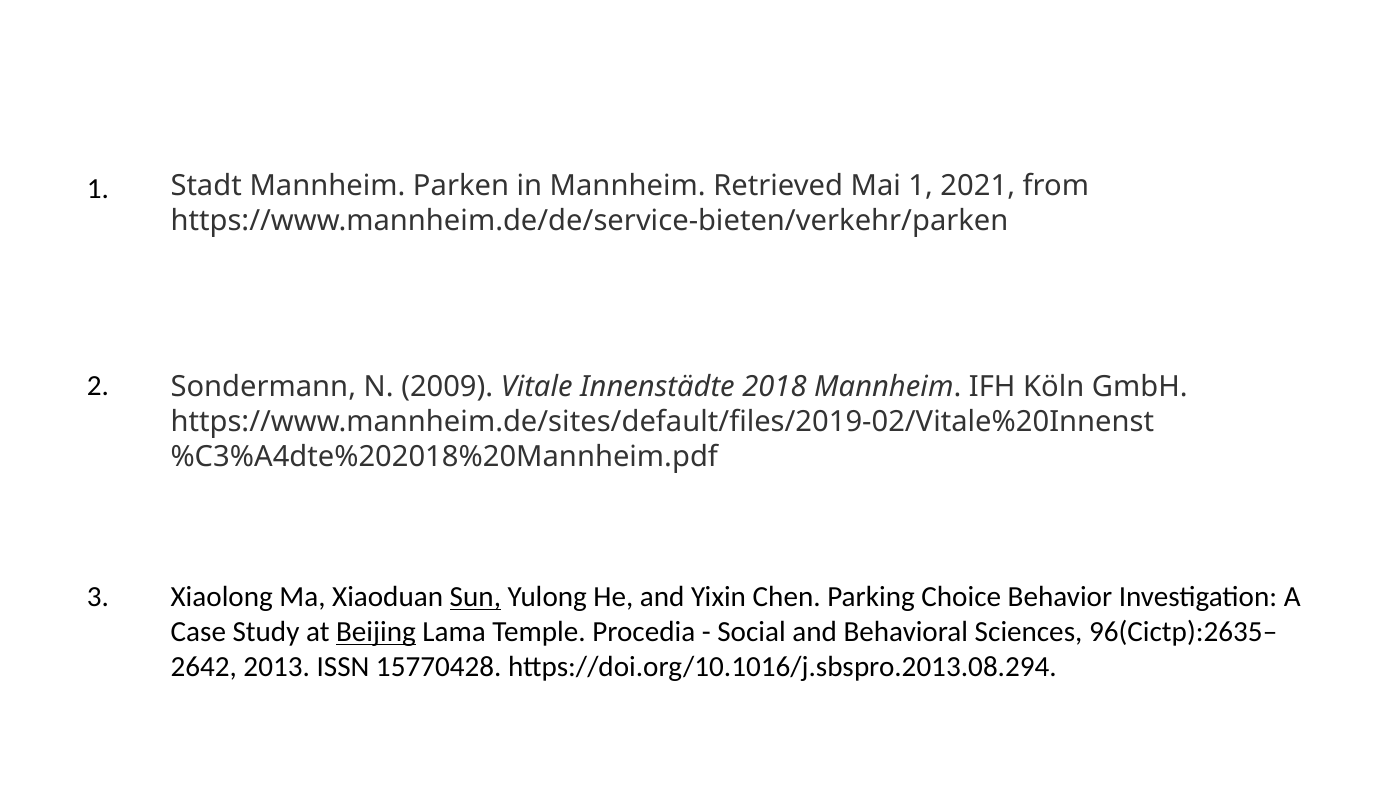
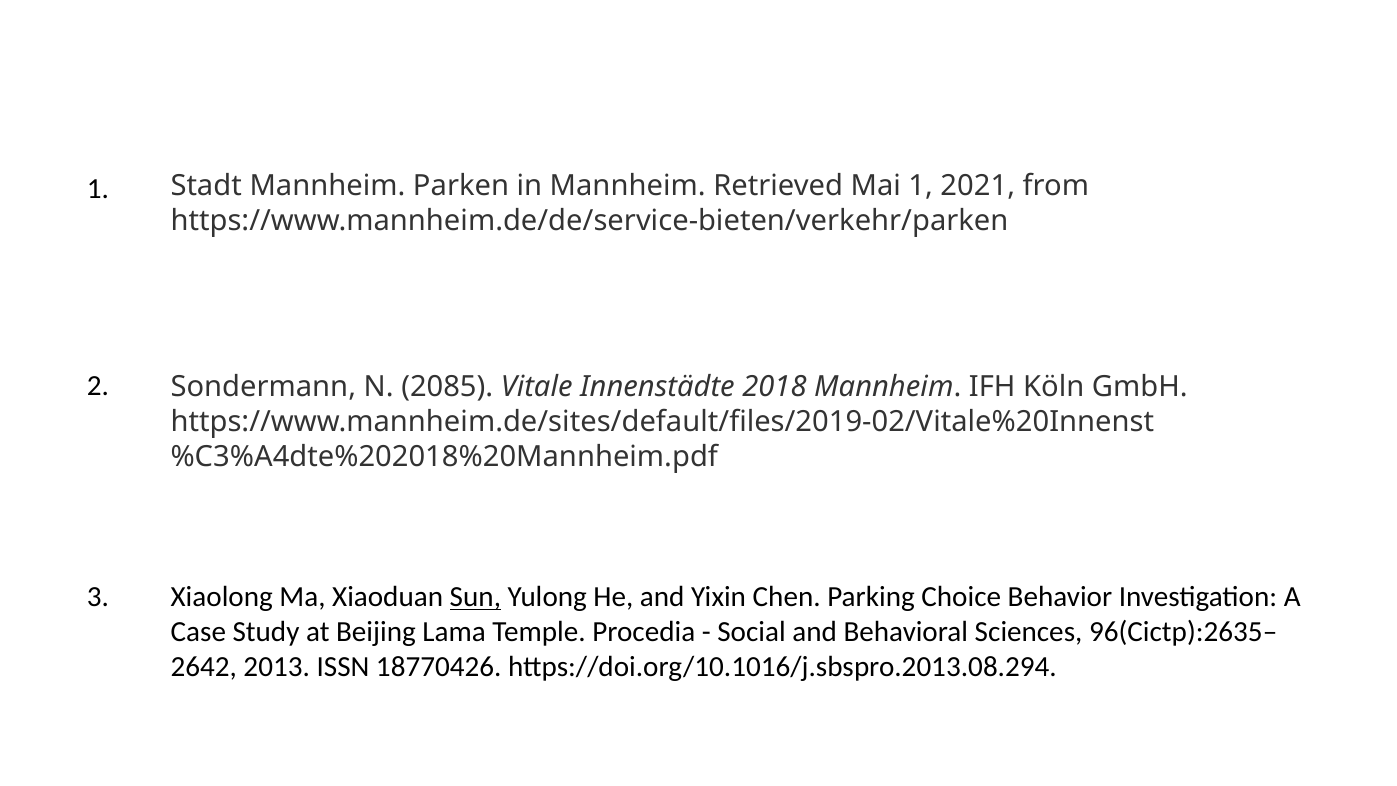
2009: 2009 -> 2085
Beijing underline: present -> none
15770428: 15770428 -> 18770426
